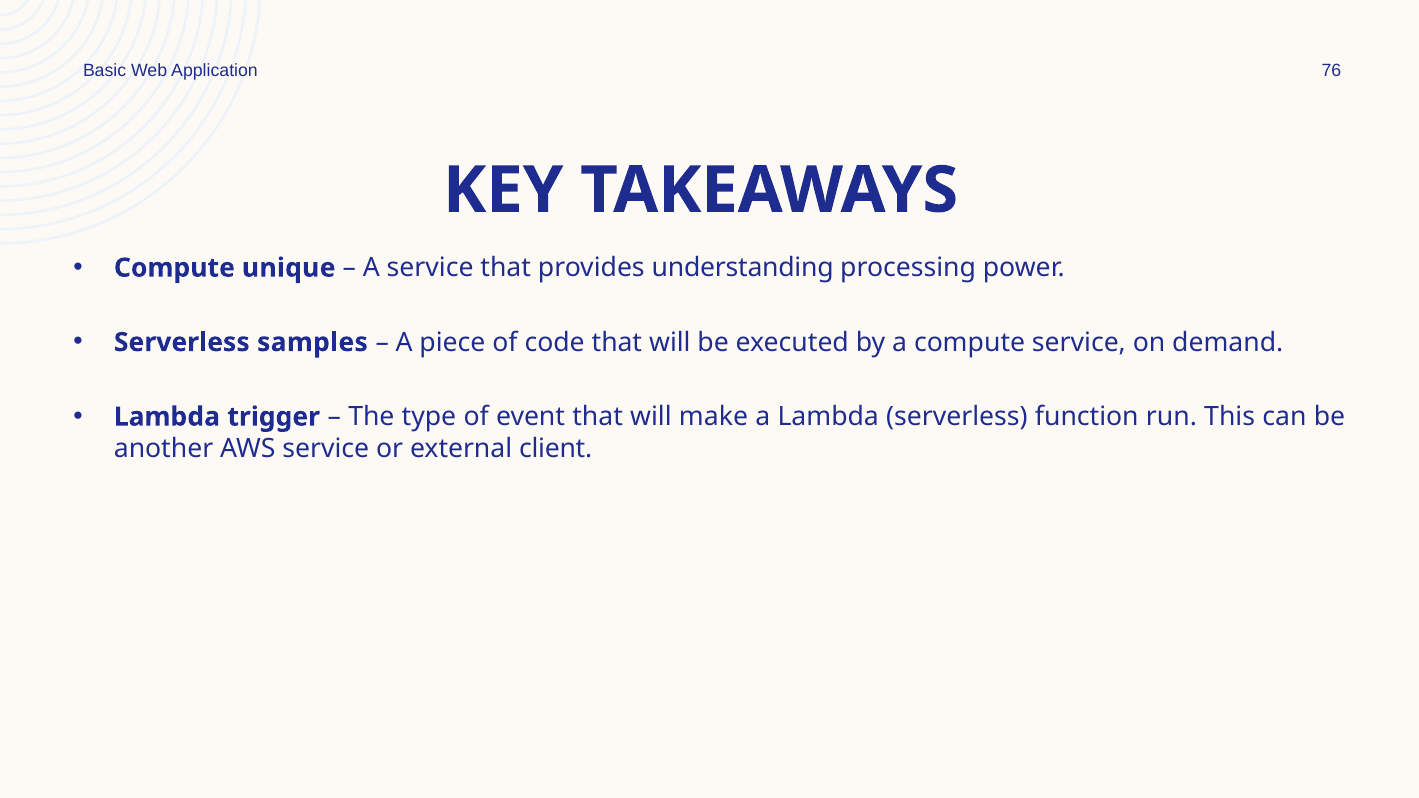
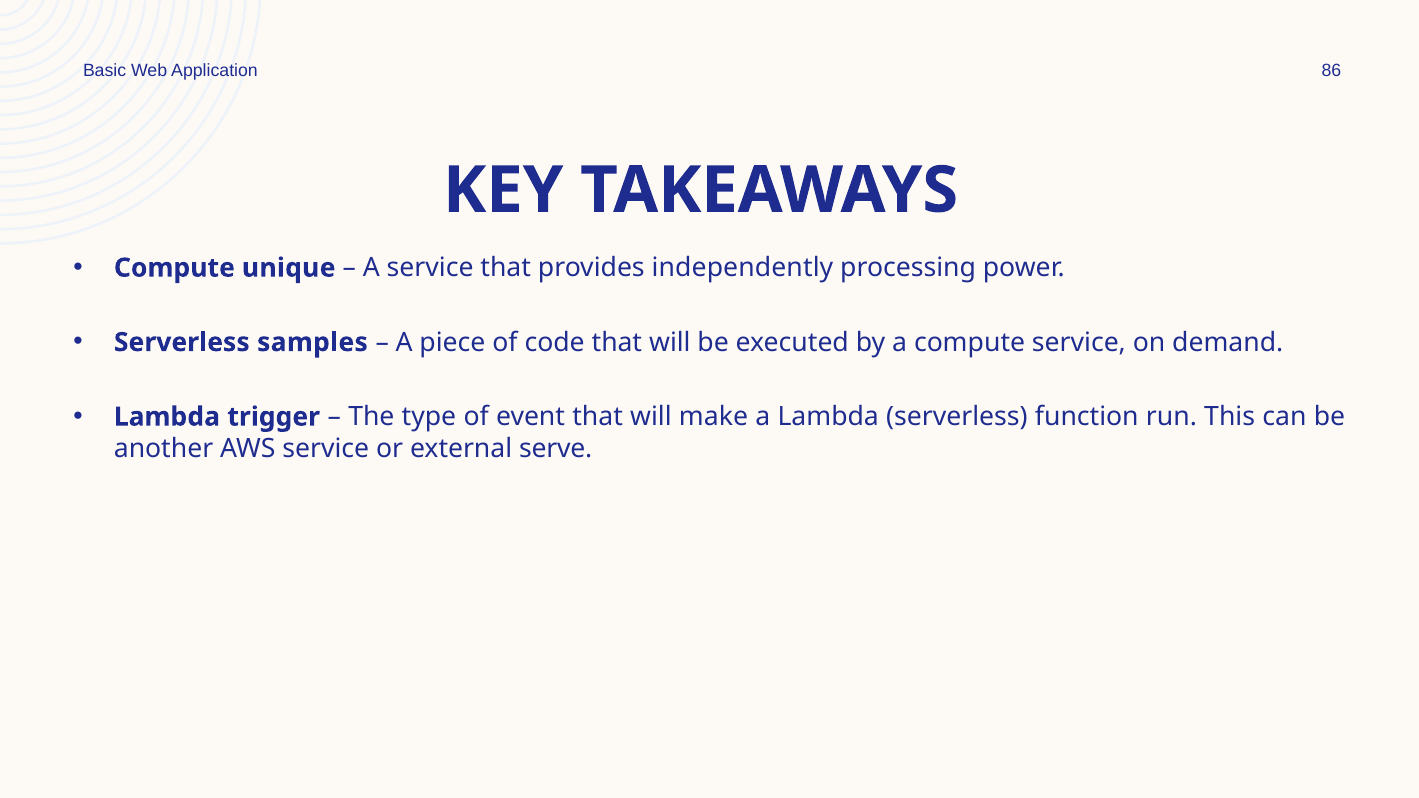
76: 76 -> 86
understanding: understanding -> independently
client: client -> serve
